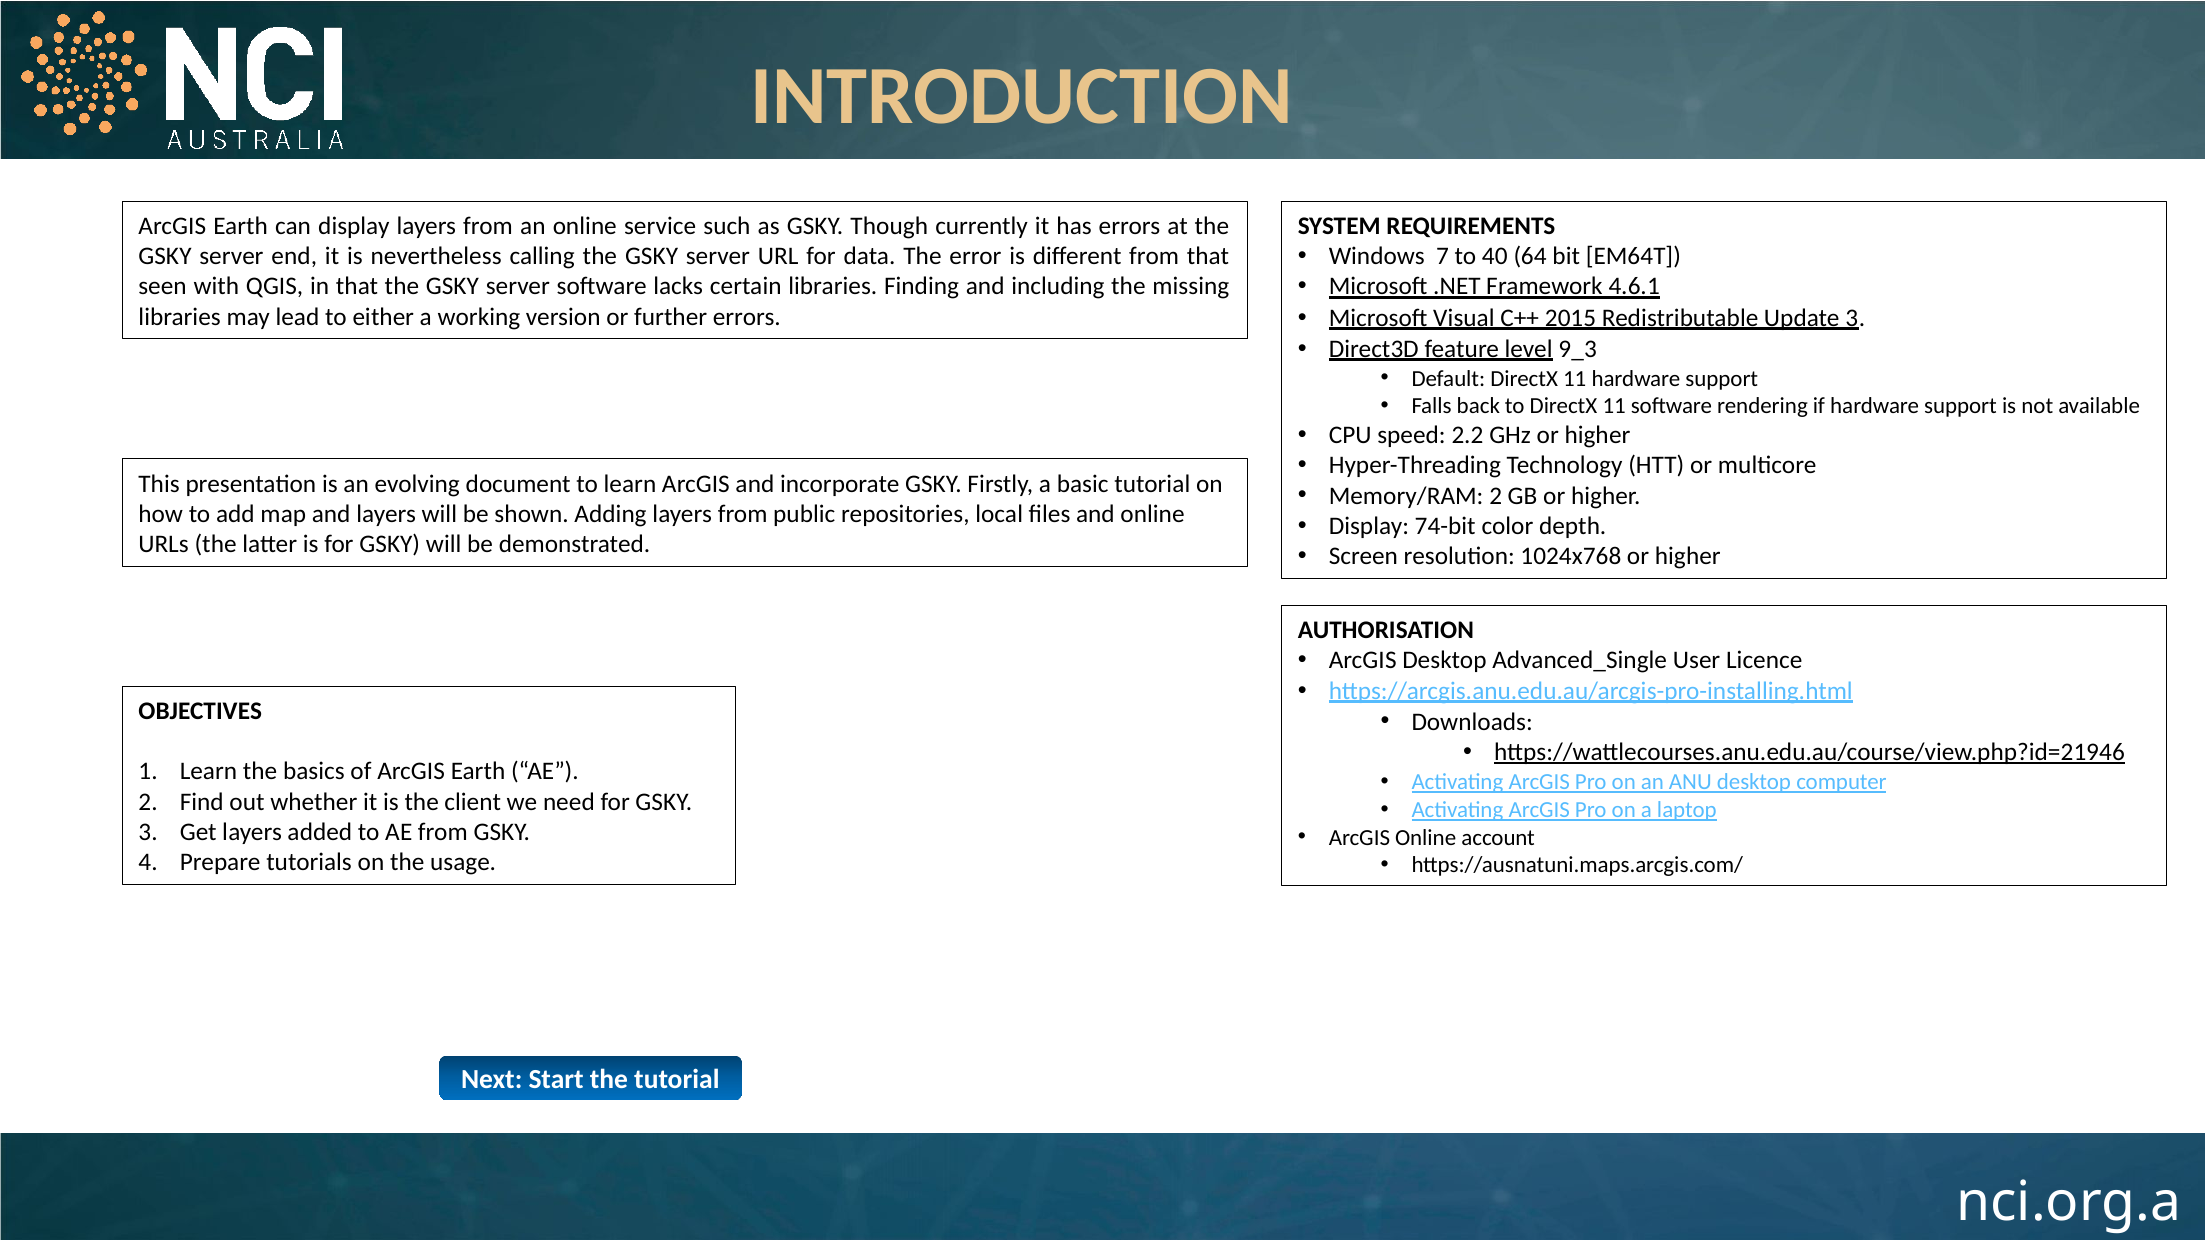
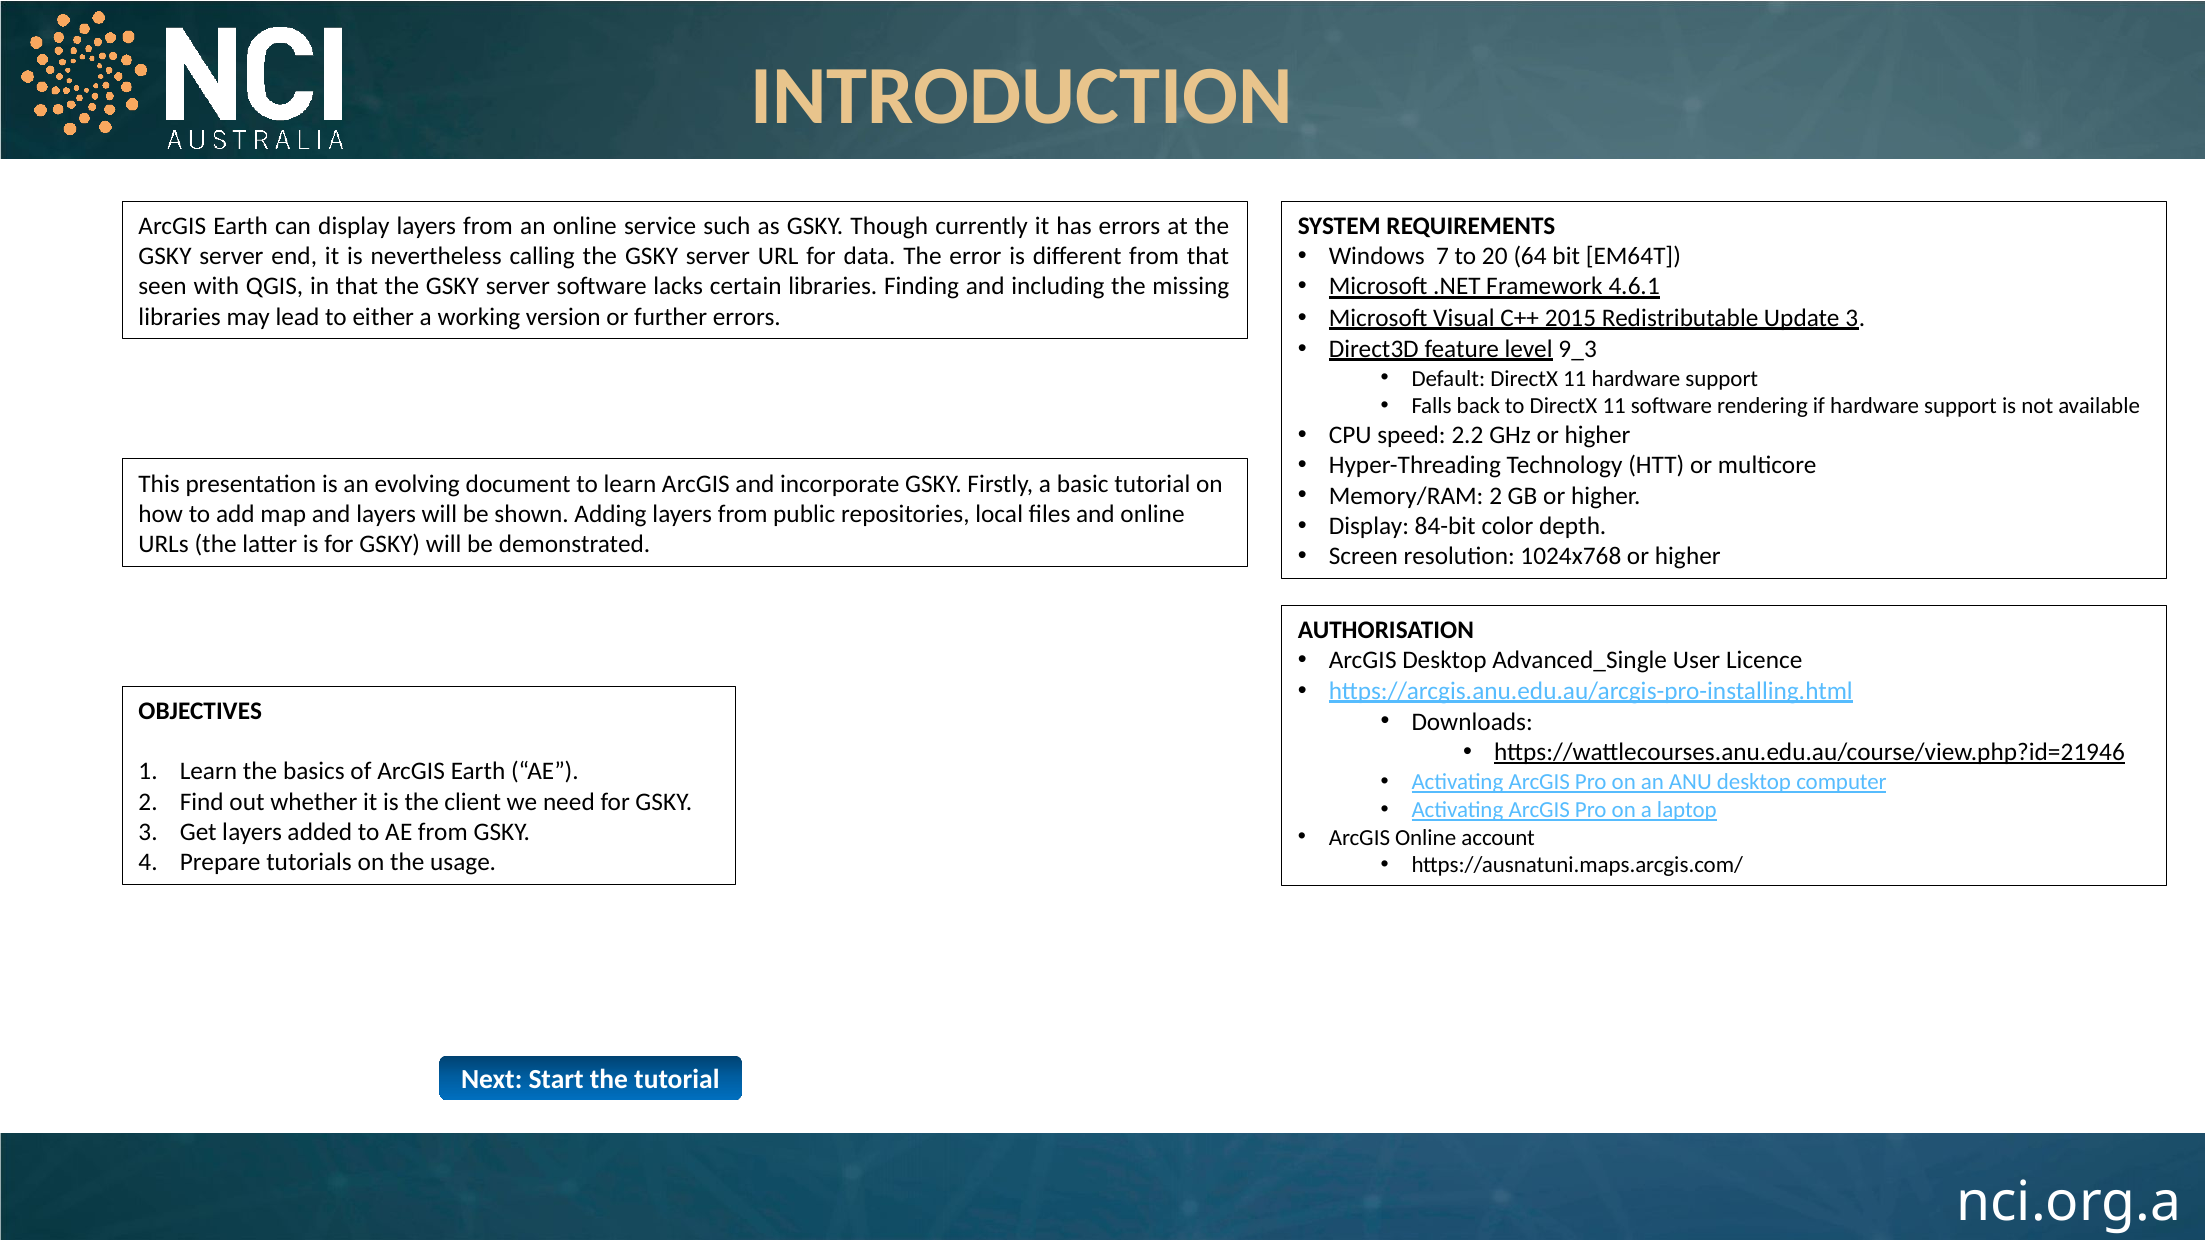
40: 40 -> 20
74-bit: 74-bit -> 84-bit
